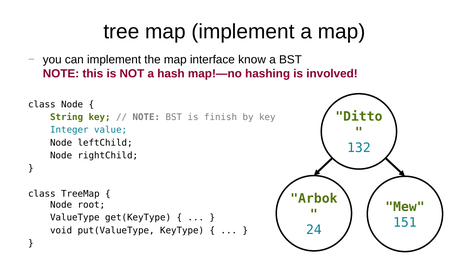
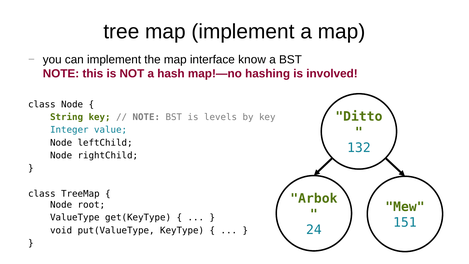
finish: finish -> levels
